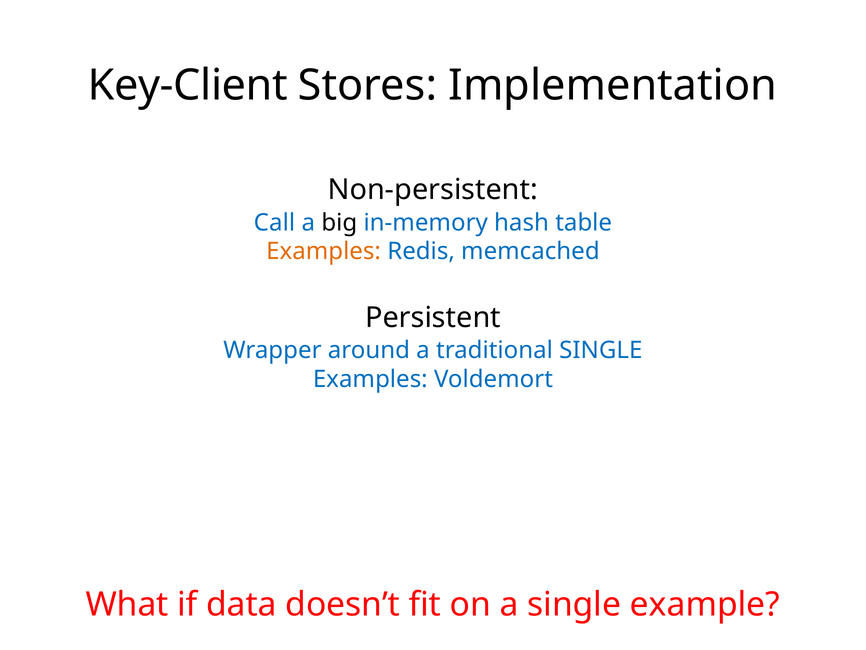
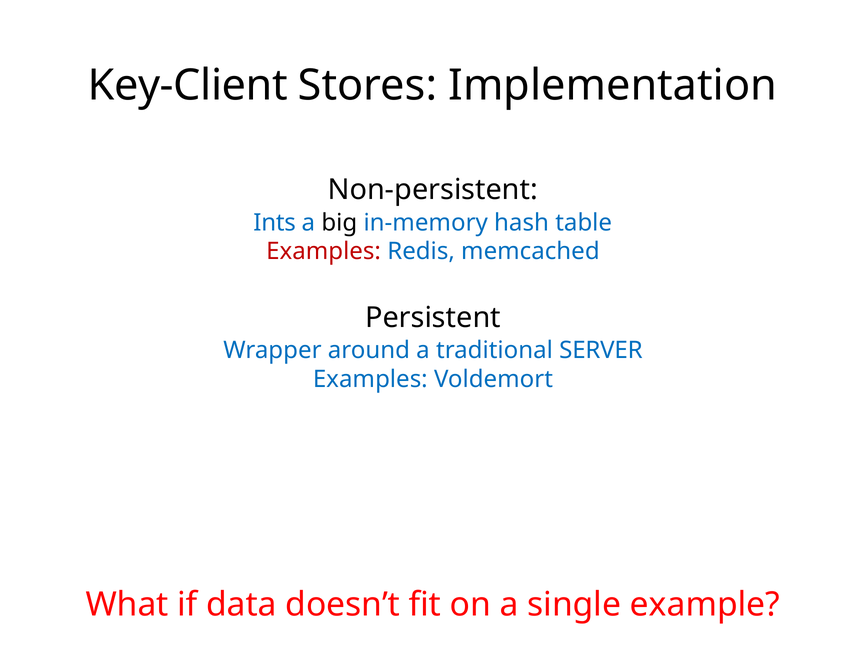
Call: Call -> Ints
Examples at (324, 251) colour: orange -> red
traditional SINGLE: SINGLE -> SERVER
